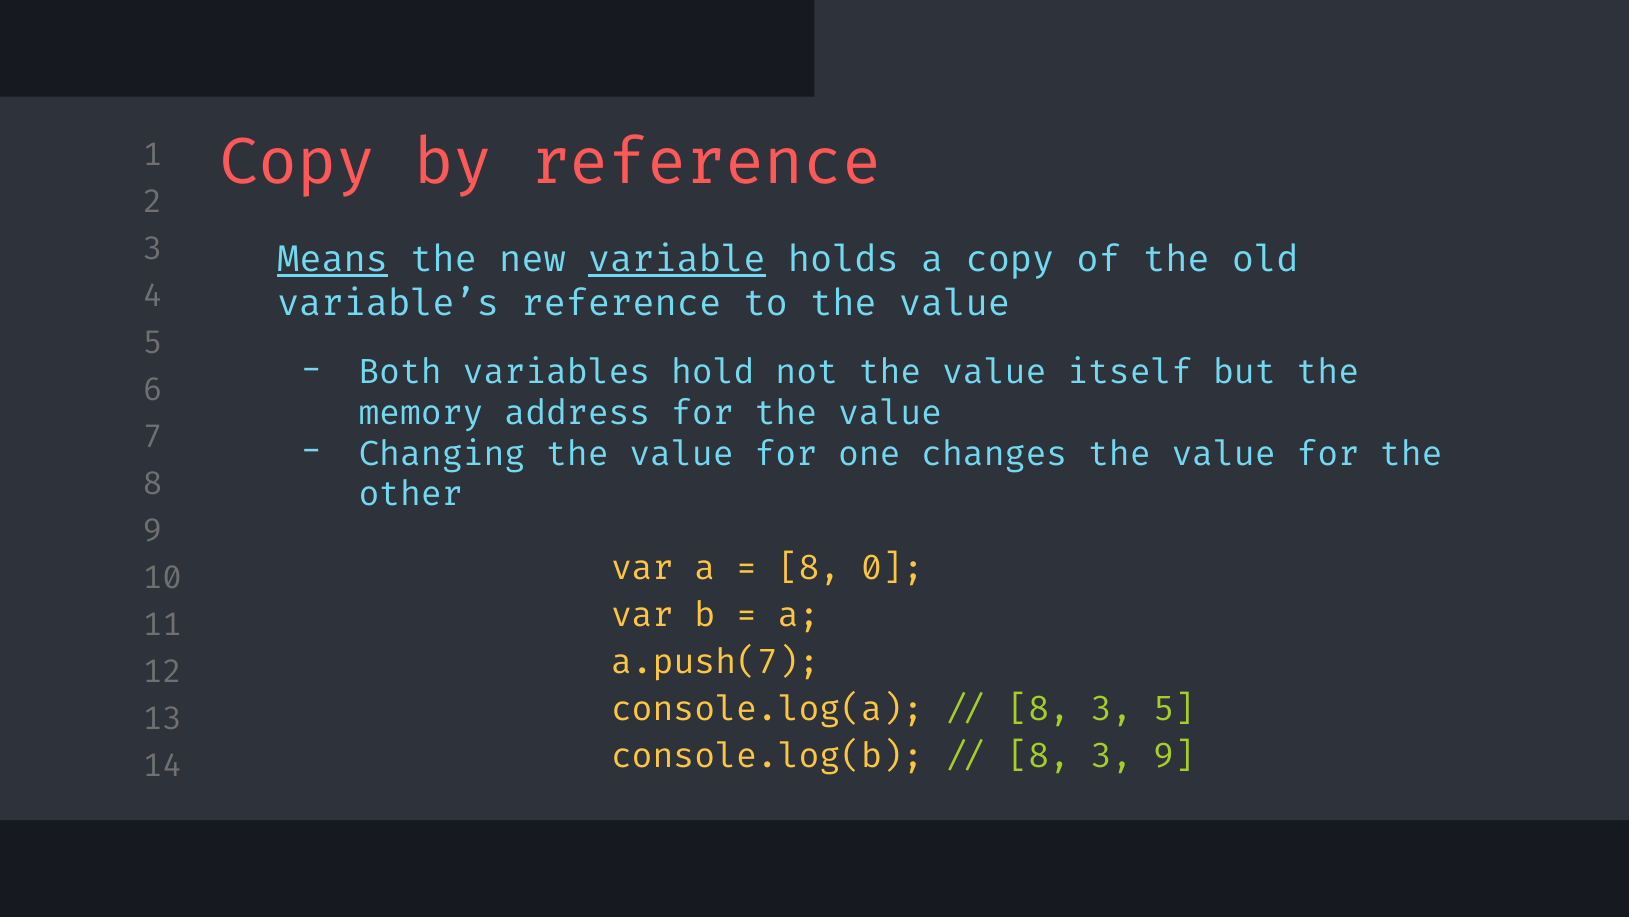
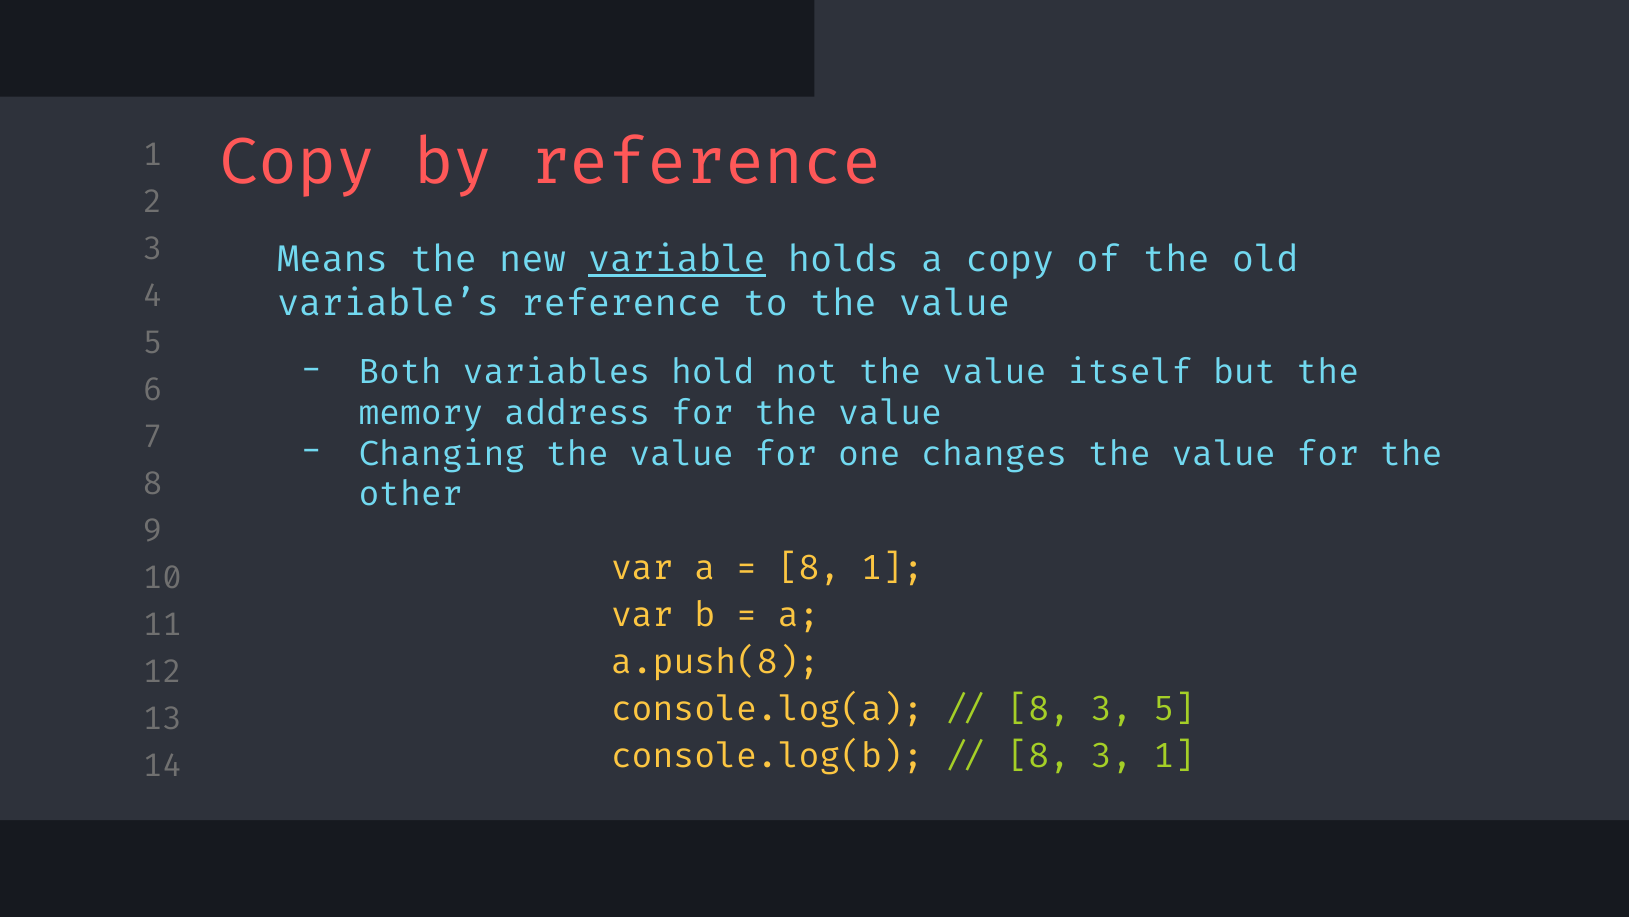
Means underline: present -> none
8 0: 0 -> 1
a.push(7: a.push(7 -> a.push(8
3 9: 9 -> 1
